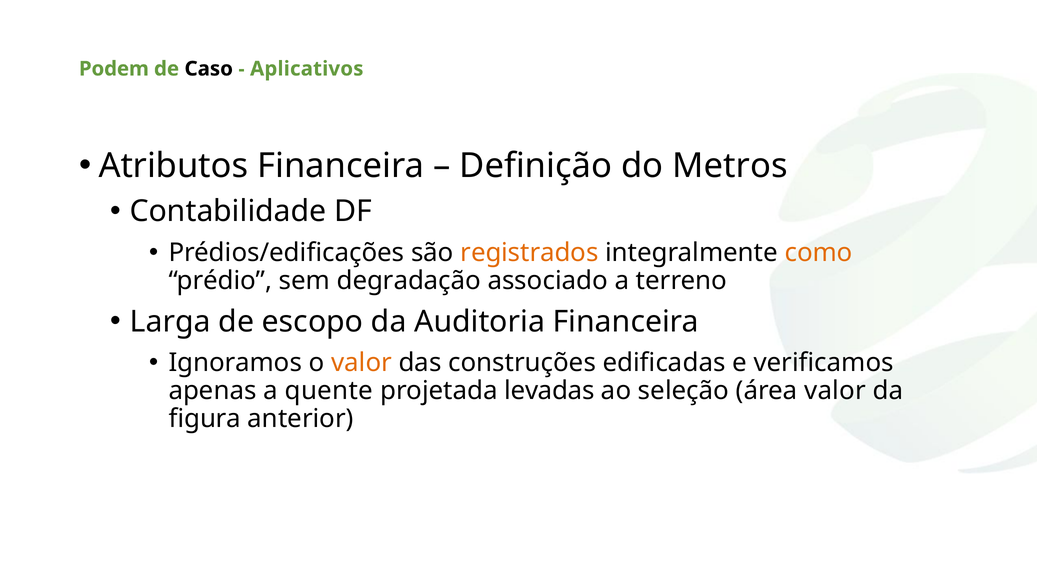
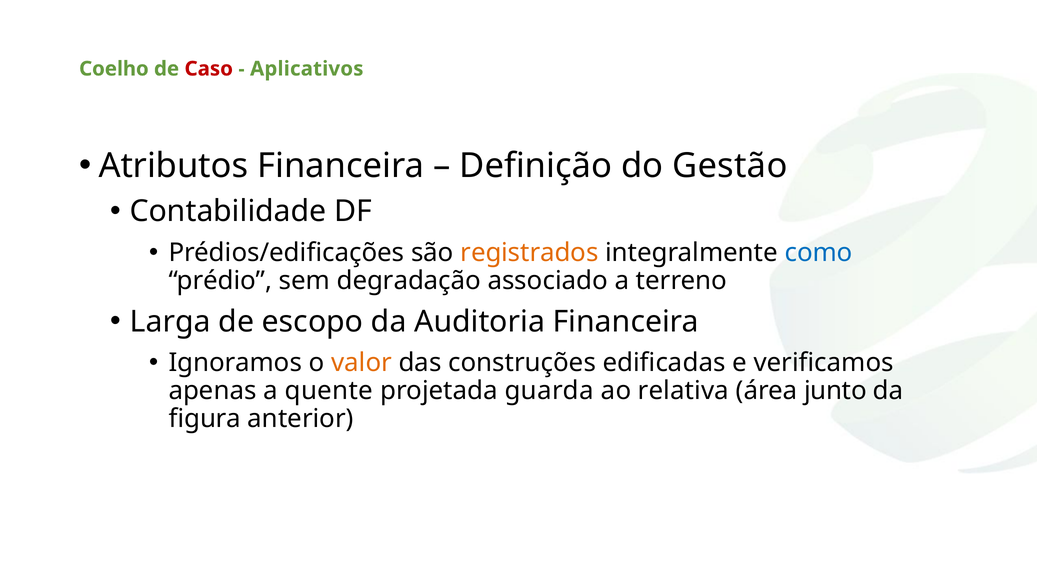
Podem: Podem -> Coelho
Caso colour: black -> red
Metros: Metros -> Gestão
como colour: orange -> blue
levadas: levadas -> guarda
seleção: seleção -> relativa
área valor: valor -> junto
